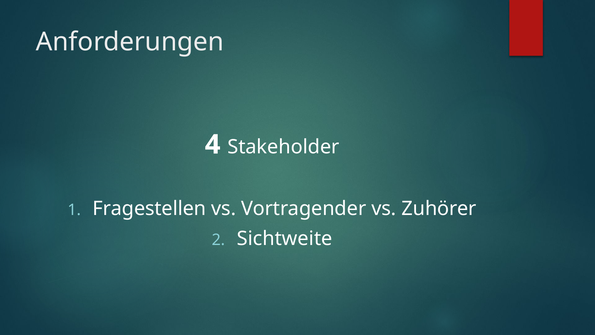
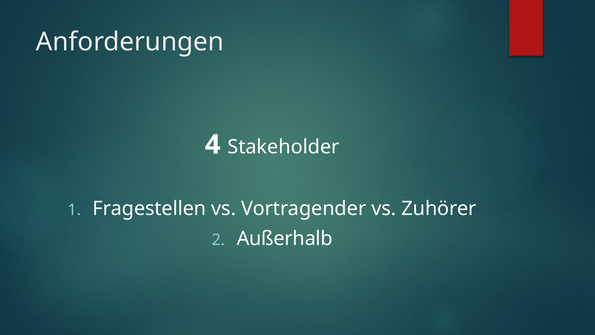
Sichtweite: Sichtweite -> Außerhalb
